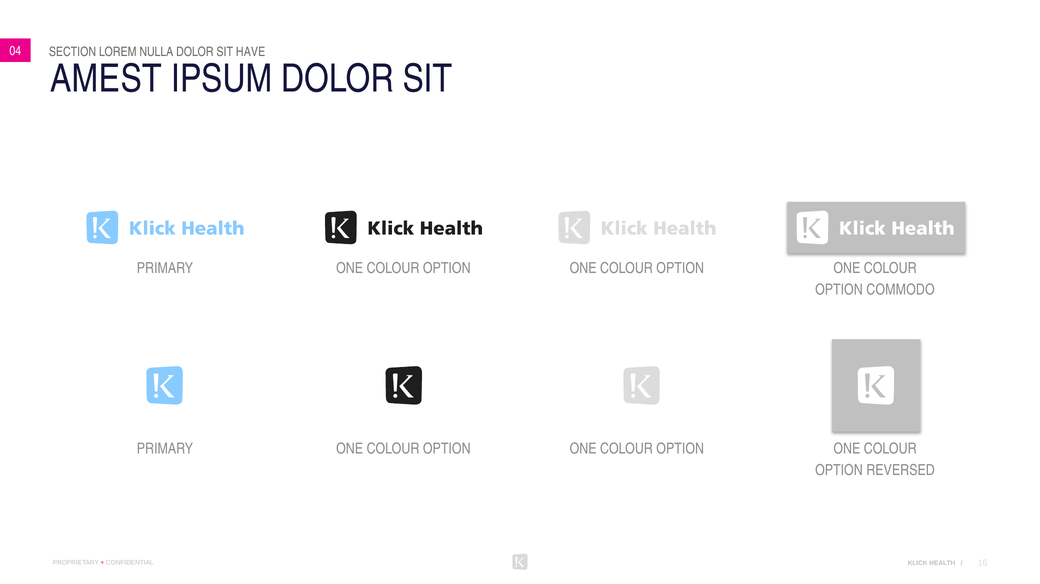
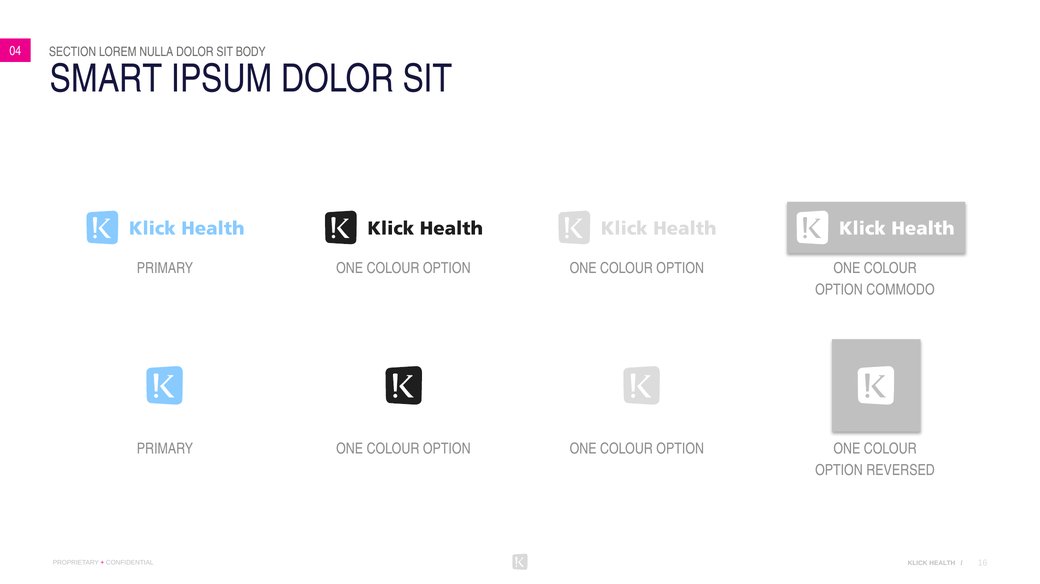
HAVE: HAVE -> BODY
AMEST: AMEST -> SMART
